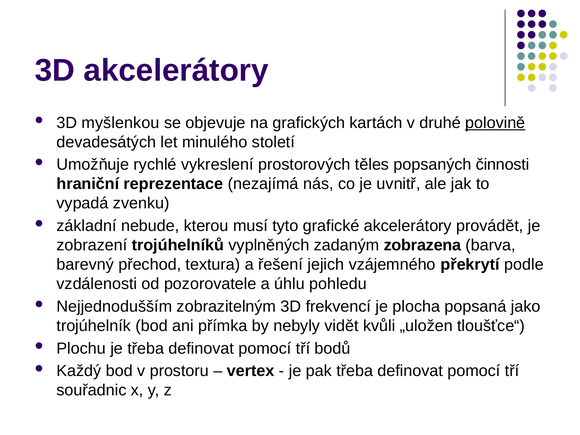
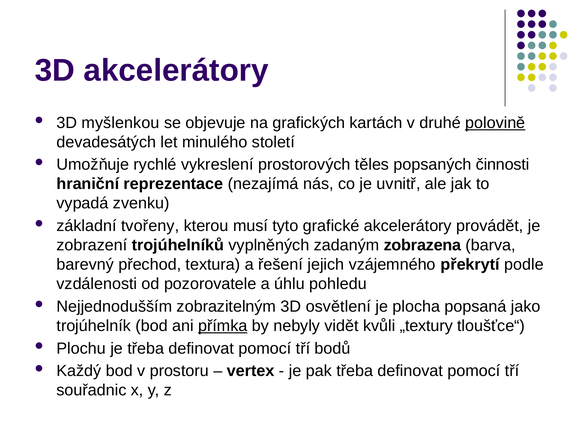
nebude: nebude -> tvořeny
frekvencí: frekvencí -> osvětlení
přímka underline: none -> present
„uložen: „uložen -> „textury
